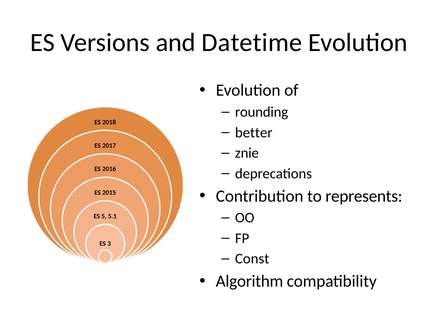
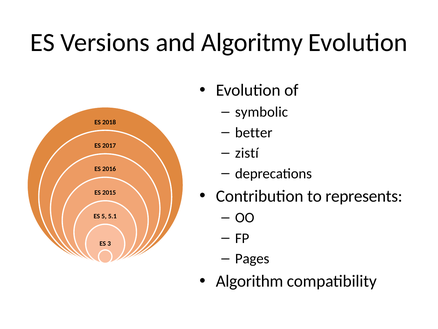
Datetime: Datetime -> Algoritmy
rounding: rounding -> symbolic
znie: znie -> zistí
Const: Const -> Pages
